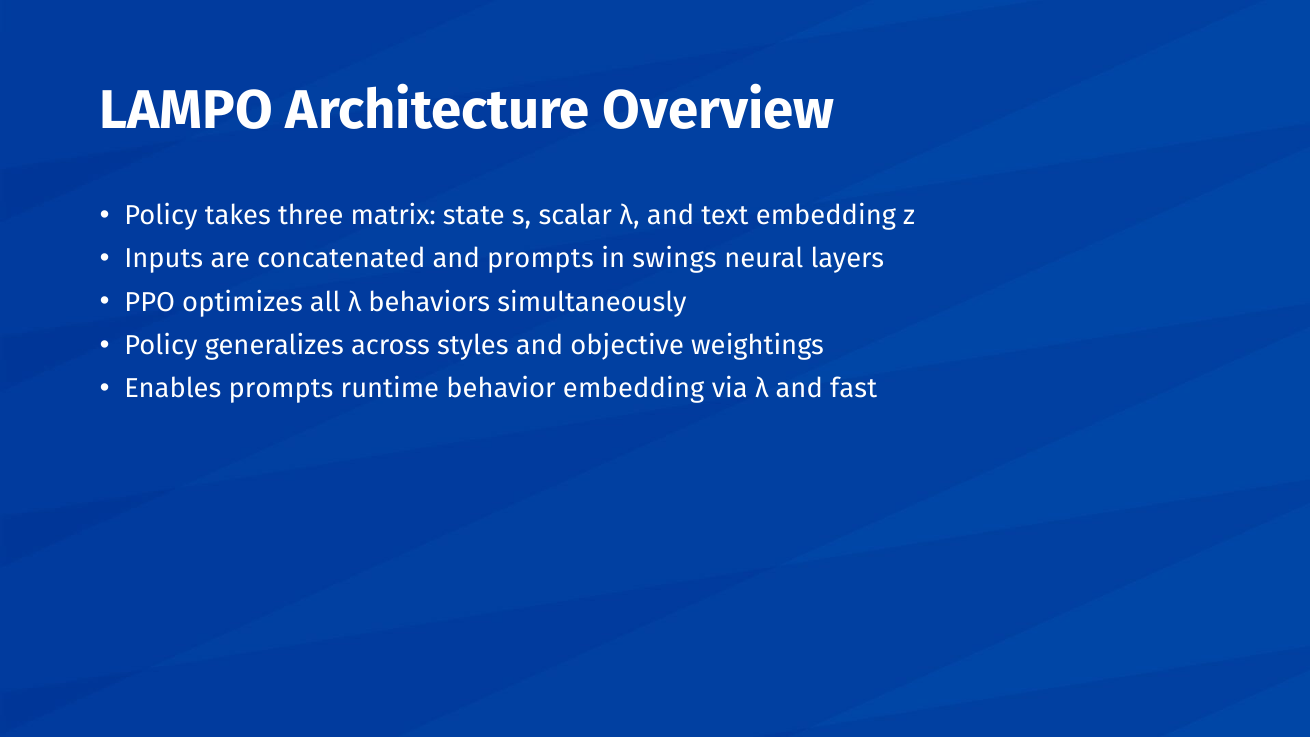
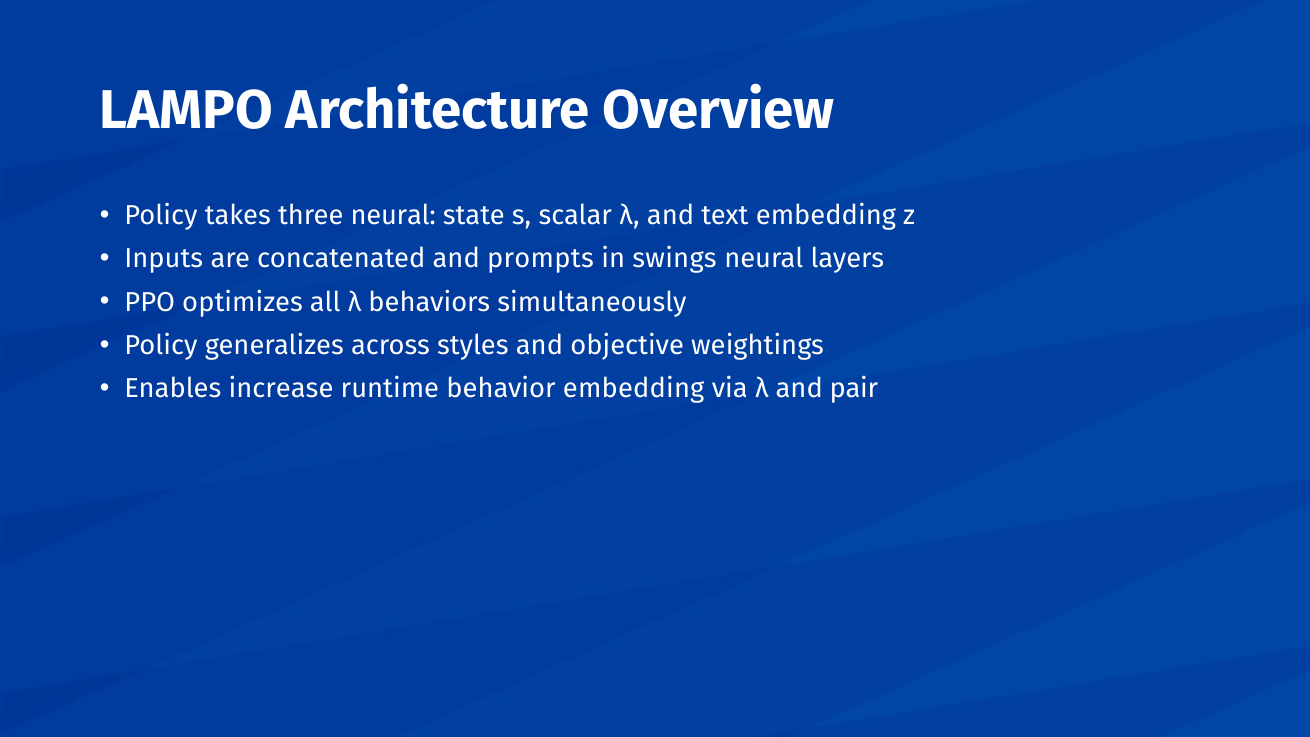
three matrix: matrix -> neural
Enables prompts: prompts -> increase
fast: fast -> pair
